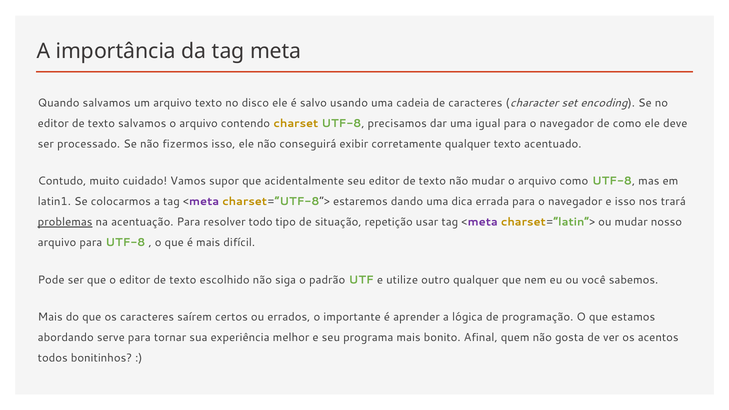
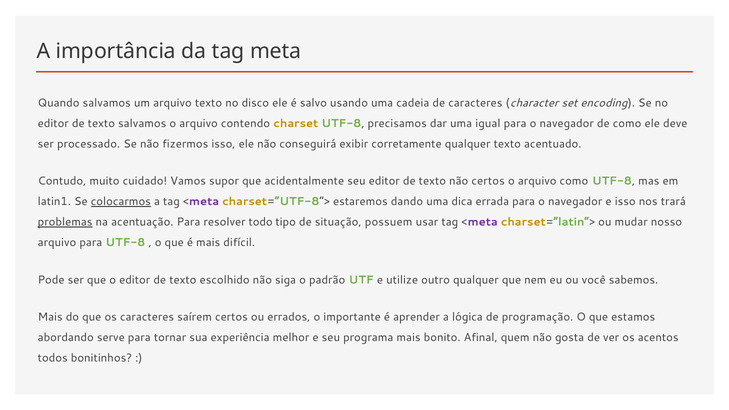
não mudar: mudar -> certos
colocarmos underline: none -> present
repetição: repetição -> possuem
